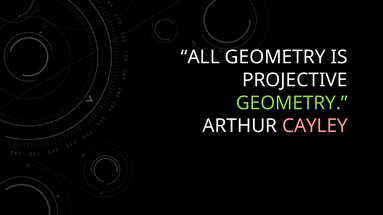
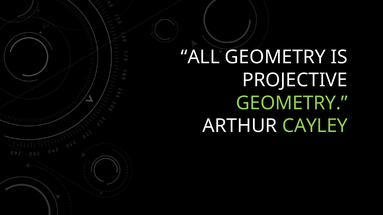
CAYLEY colour: pink -> light green
